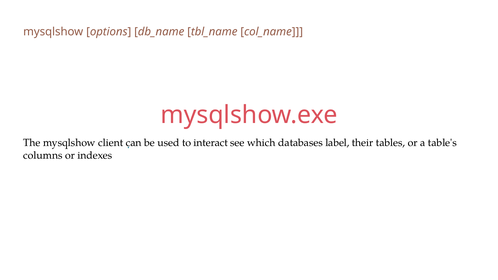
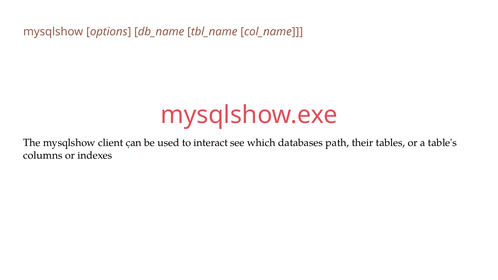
label: label -> path
